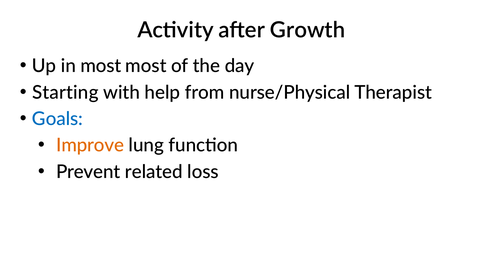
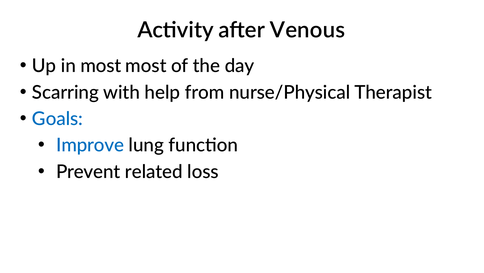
Growth: Growth -> Venous
Starting: Starting -> Scarring
Improve colour: orange -> blue
